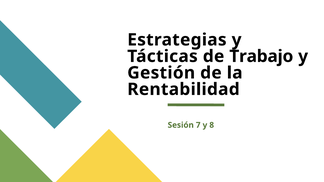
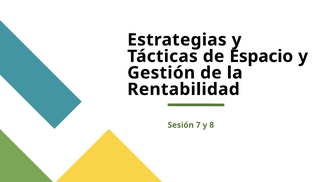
Trabajo: Trabajo -> Espacio
